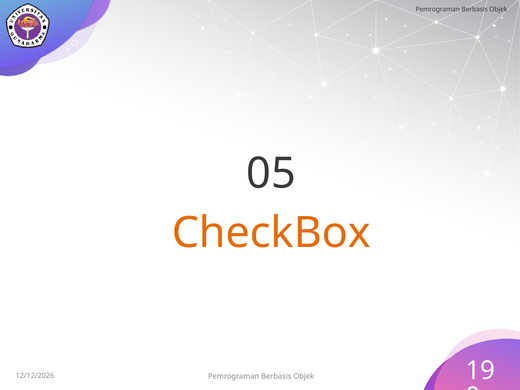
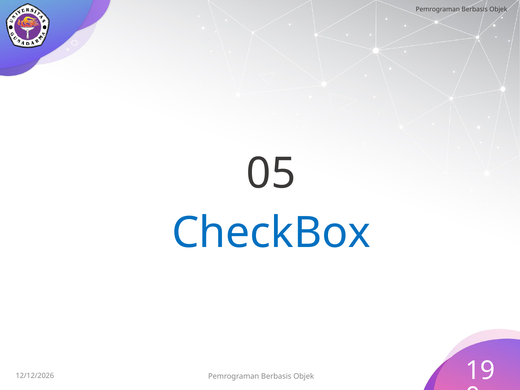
CheckBox colour: orange -> blue
